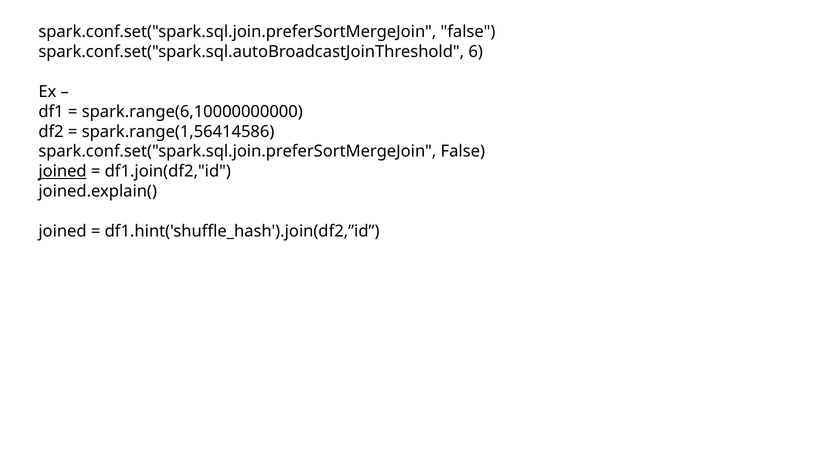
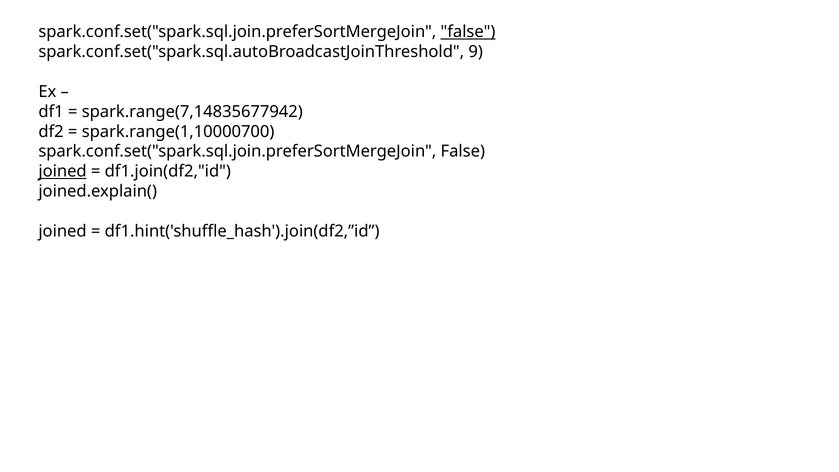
false at (468, 32) underline: none -> present
6: 6 -> 9
spark.range(6,10000000000: spark.range(6,10000000000 -> spark.range(7,14835677942
spark.range(1,56414586: spark.range(1,56414586 -> spark.range(1,10000700
